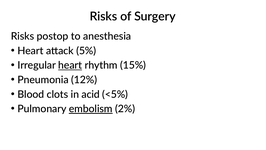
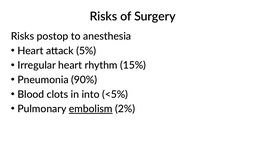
heart at (70, 65) underline: present -> none
12%: 12% -> 90%
acid: acid -> into
